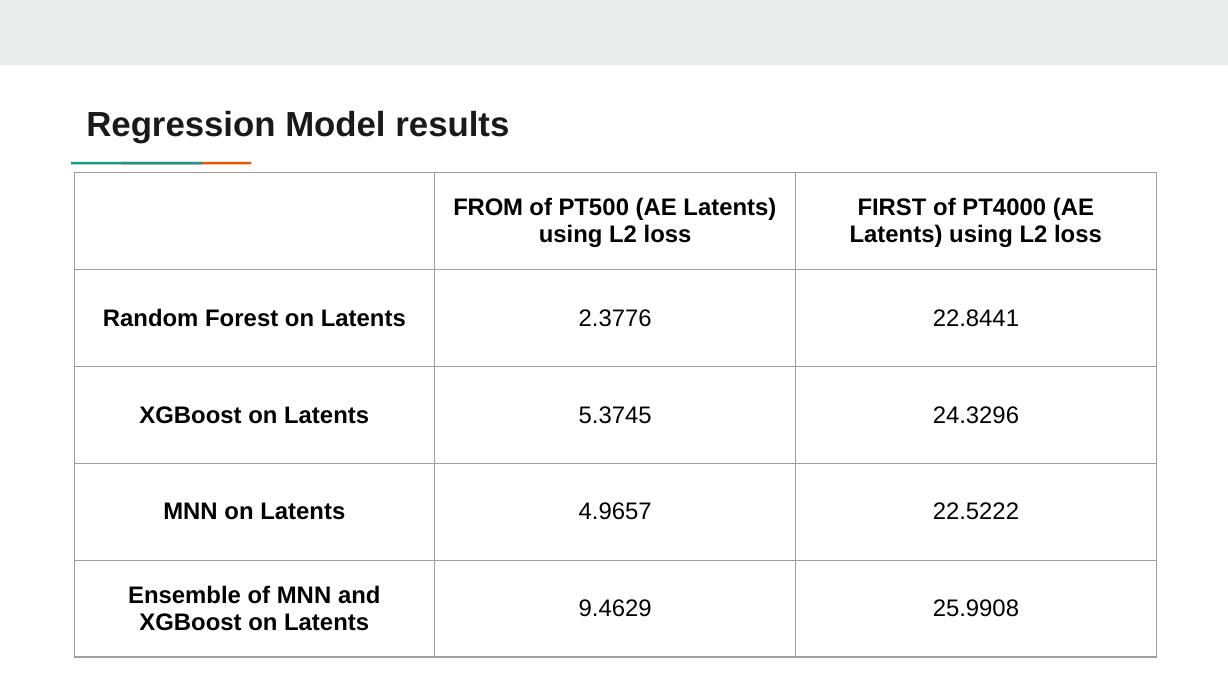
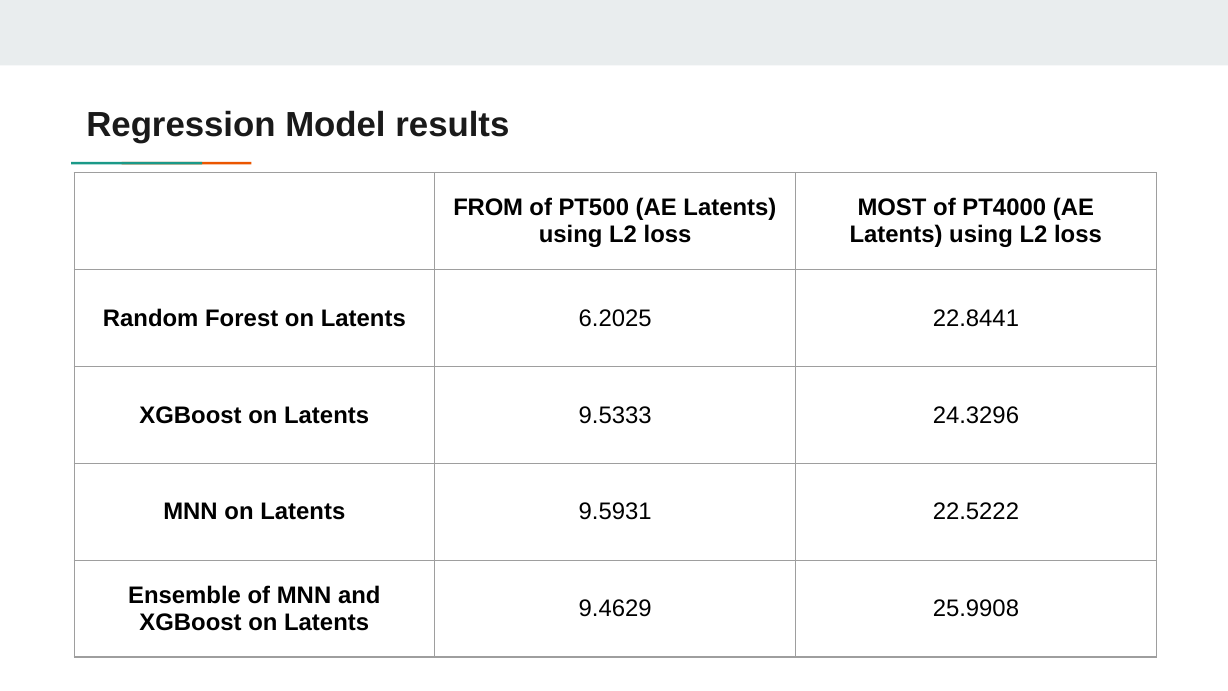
FIRST: FIRST -> MOST
2.3776: 2.3776 -> 6.2025
5.3745: 5.3745 -> 9.5333
4.9657: 4.9657 -> 9.5931
